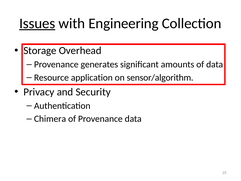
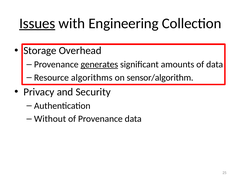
generates underline: none -> present
application: application -> algorithms
Chimera: Chimera -> Without
